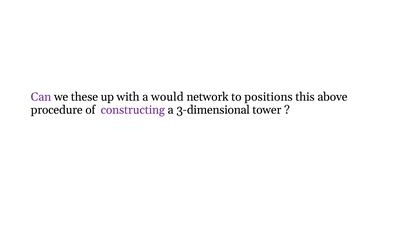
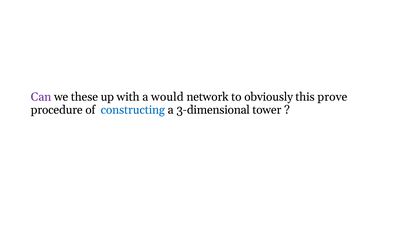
positions: positions -> obviously
above: above -> prove
constructing colour: purple -> blue
